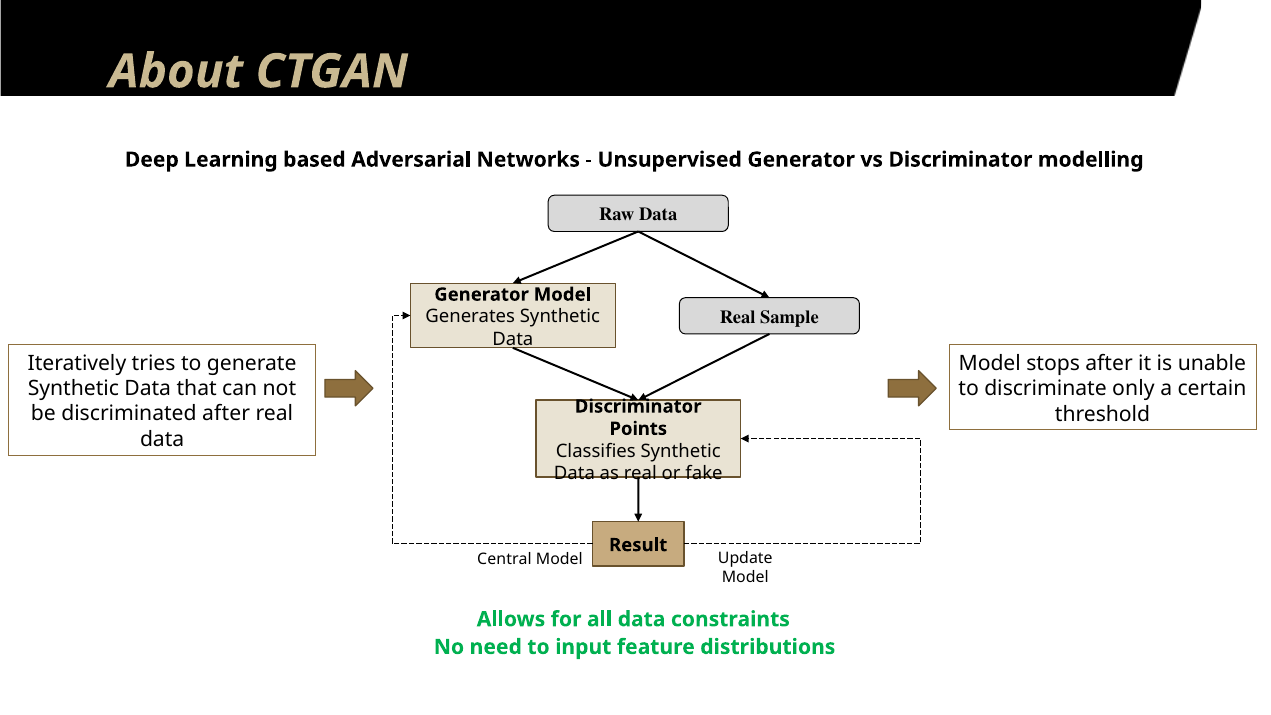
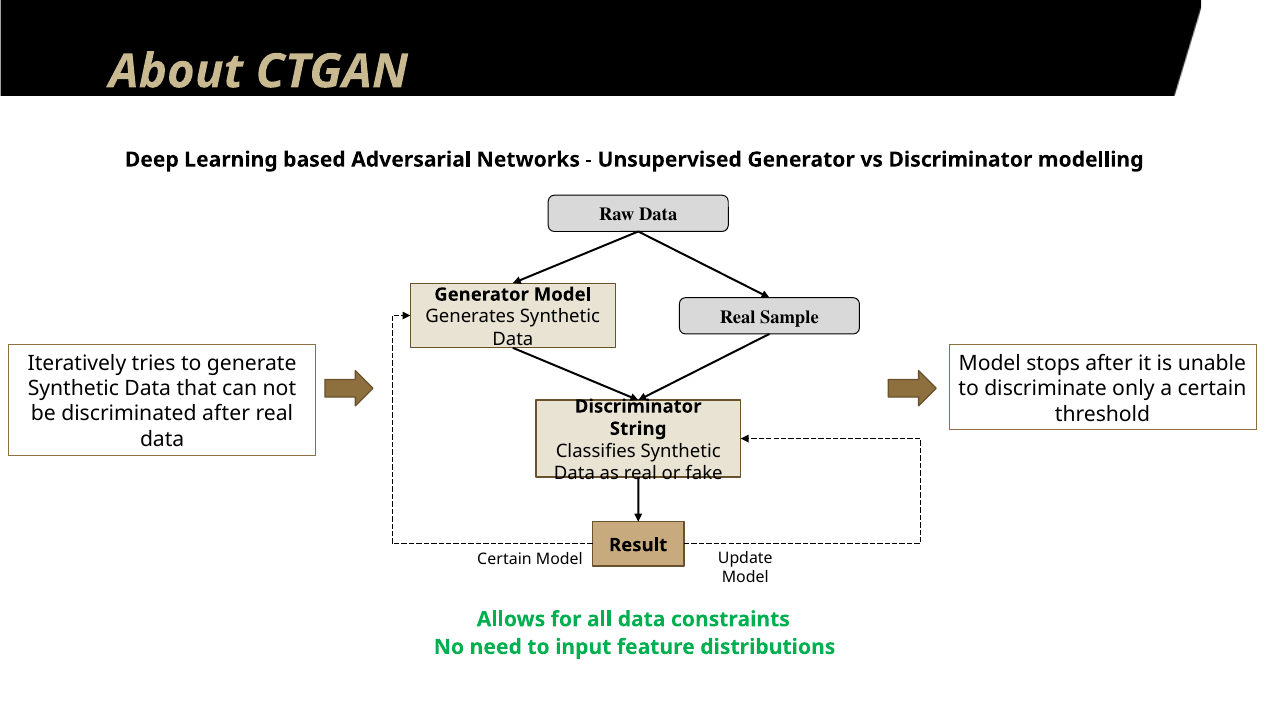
Points: Points -> String
Central at (505, 559): Central -> Certain
